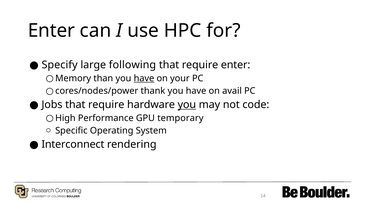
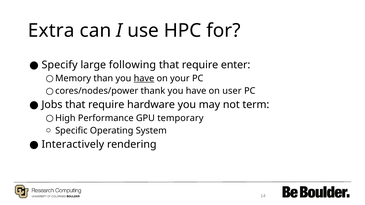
Enter at (51, 31): Enter -> Extra
avail: avail -> user
you at (187, 105) underline: present -> none
code: code -> term
Interconnect: Interconnect -> Interactively
